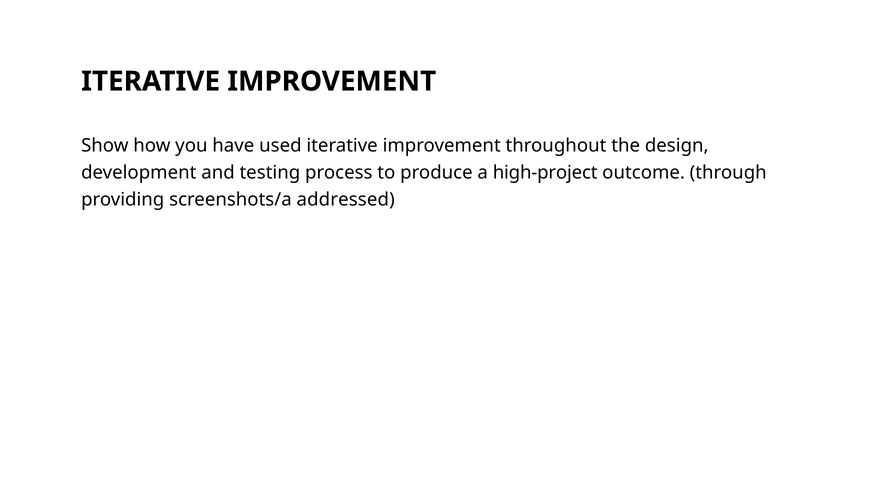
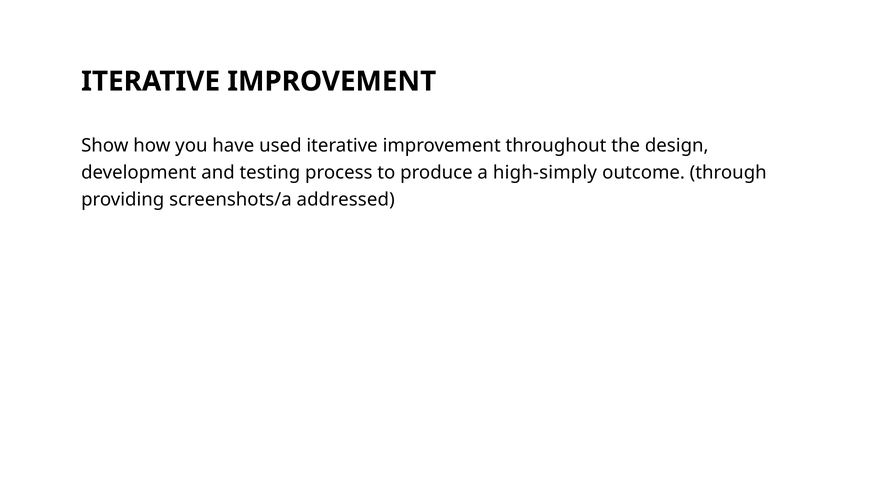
high-project: high-project -> high-simply
